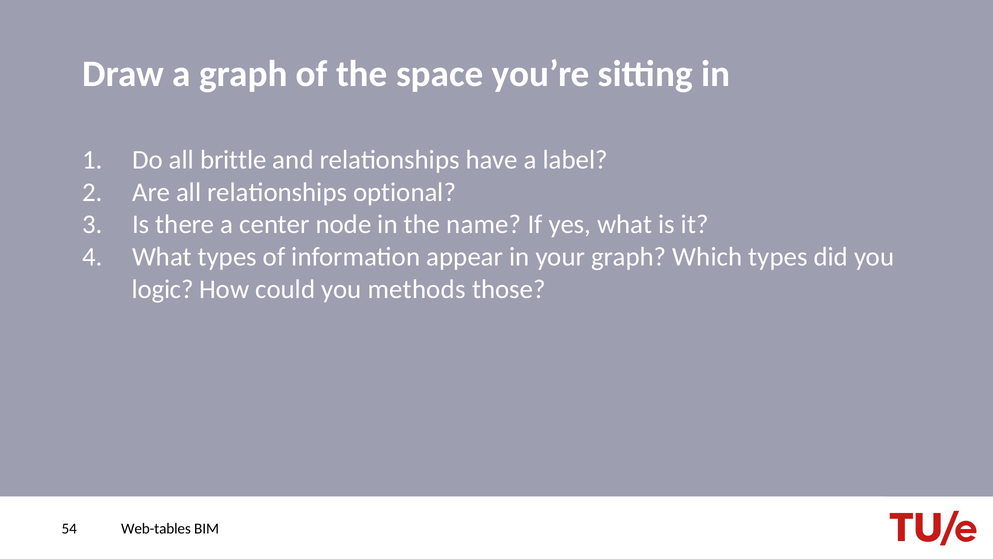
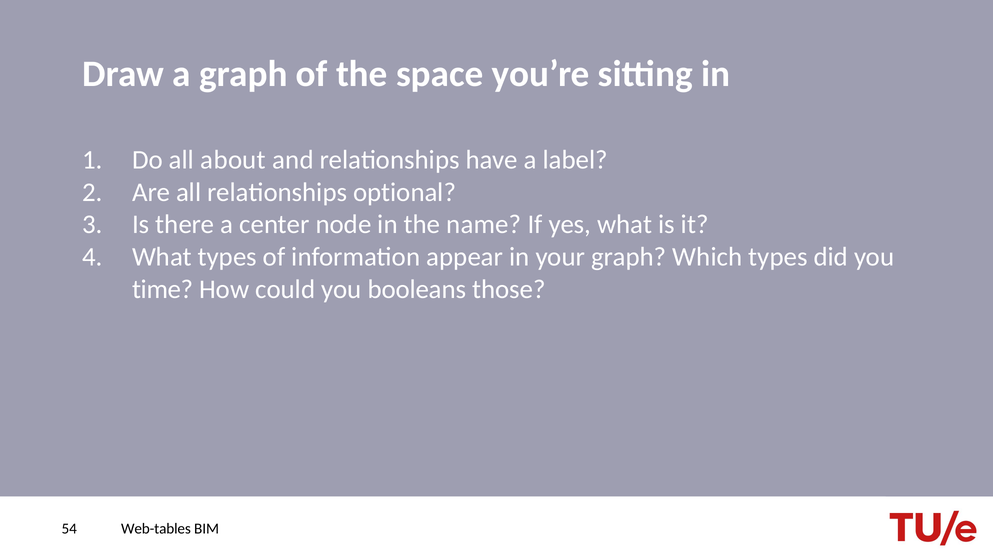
brittle: brittle -> about
logic: logic -> time
methods: methods -> booleans
